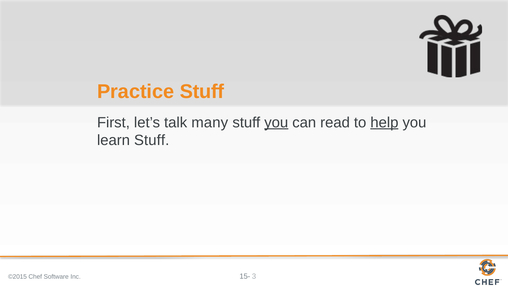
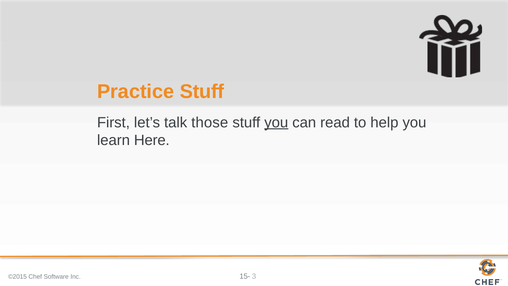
many: many -> those
help underline: present -> none
learn Stuff: Stuff -> Here
